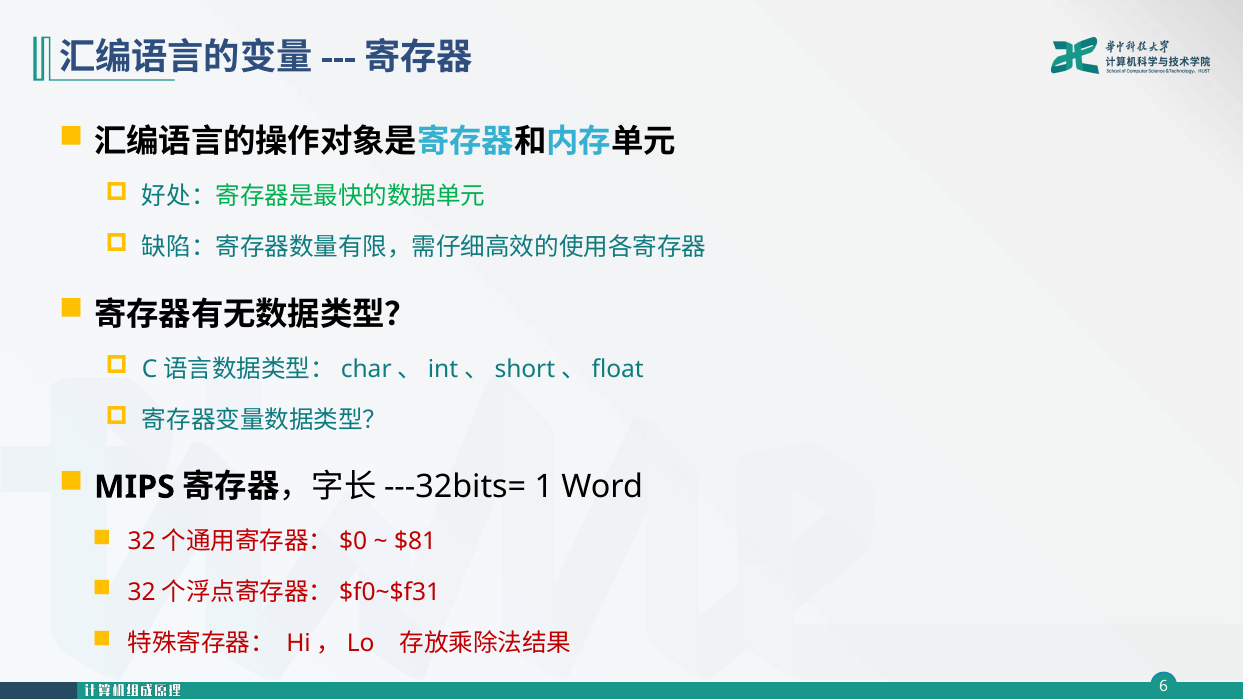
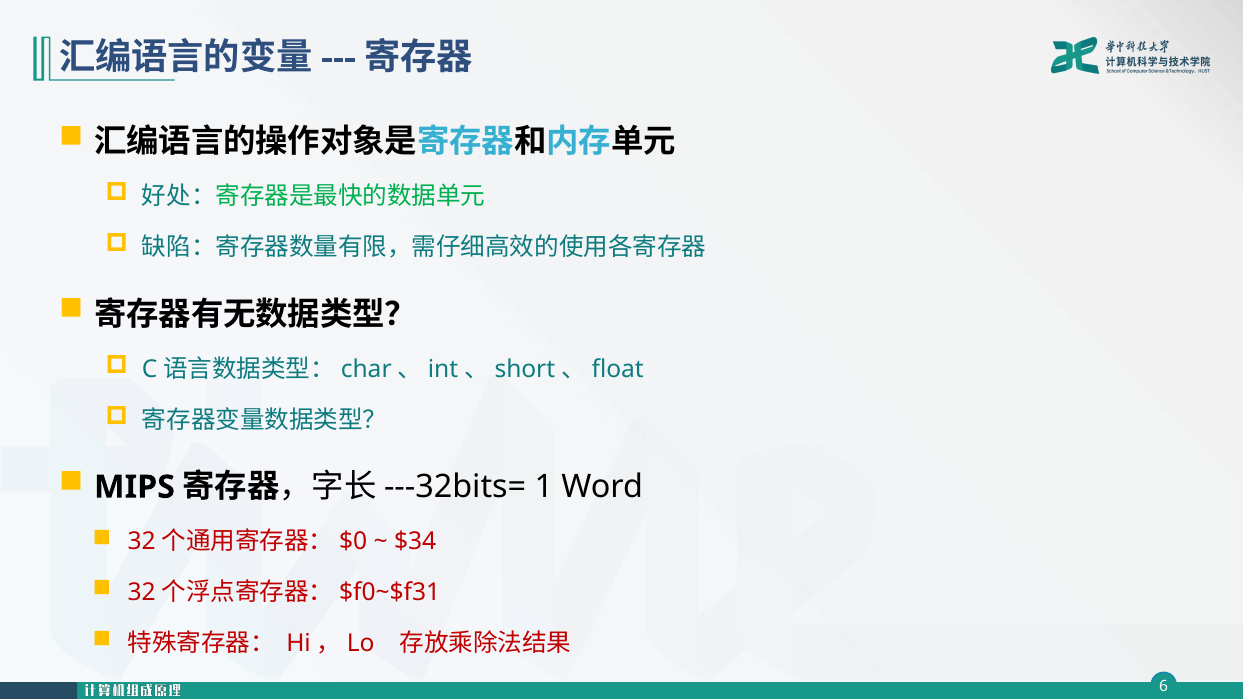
$81: $81 -> $34
